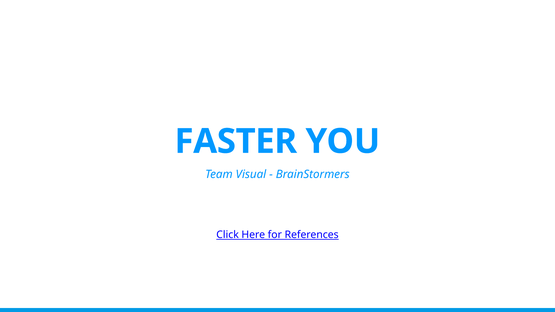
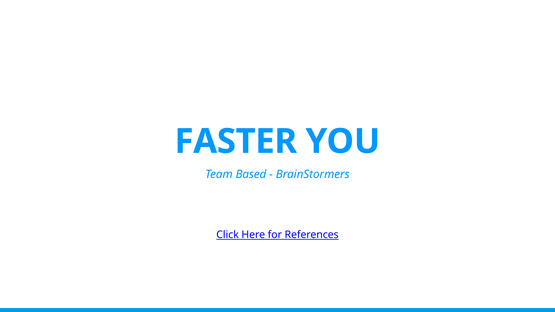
Visual: Visual -> Based
